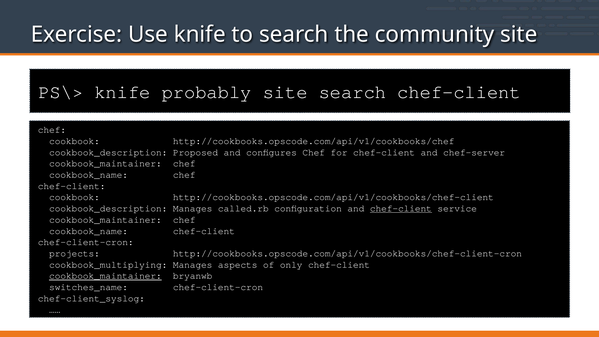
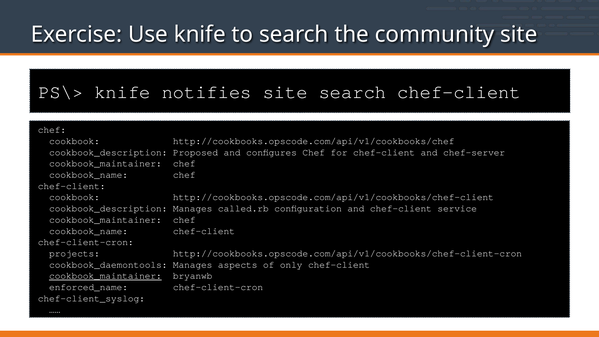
probably: probably -> notifies
chef-client at (401, 208) underline: present -> none
cookbook_multiplying: cookbook_multiplying -> cookbook_daemontools
switches_name: switches_name -> enforced_name
